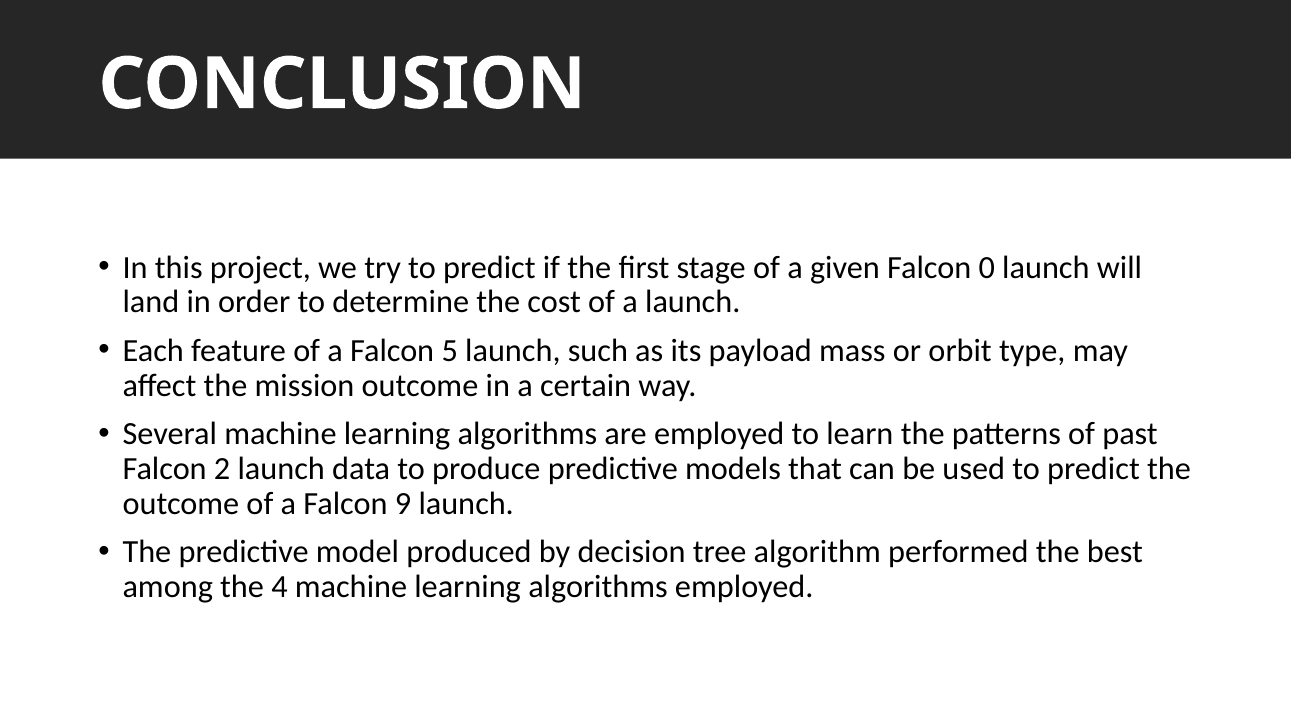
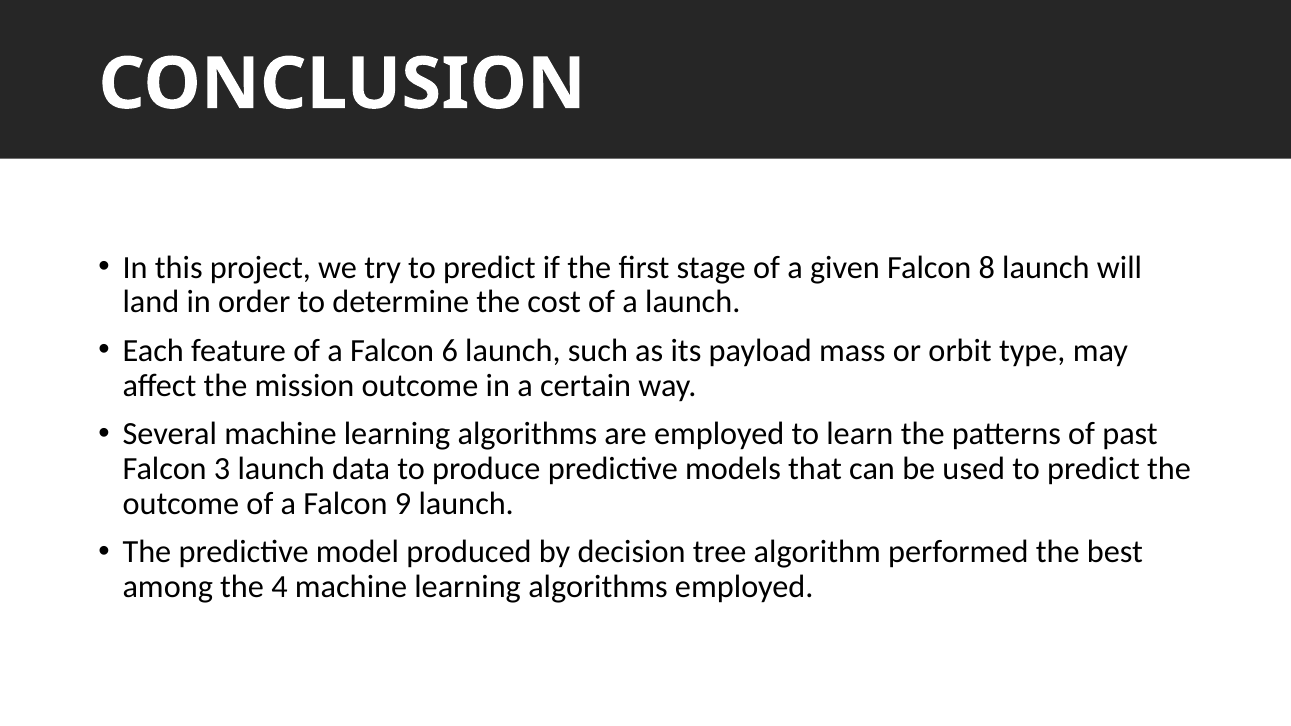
0: 0 -> 8
5: 5 -> 6
2: 2 -> 3
